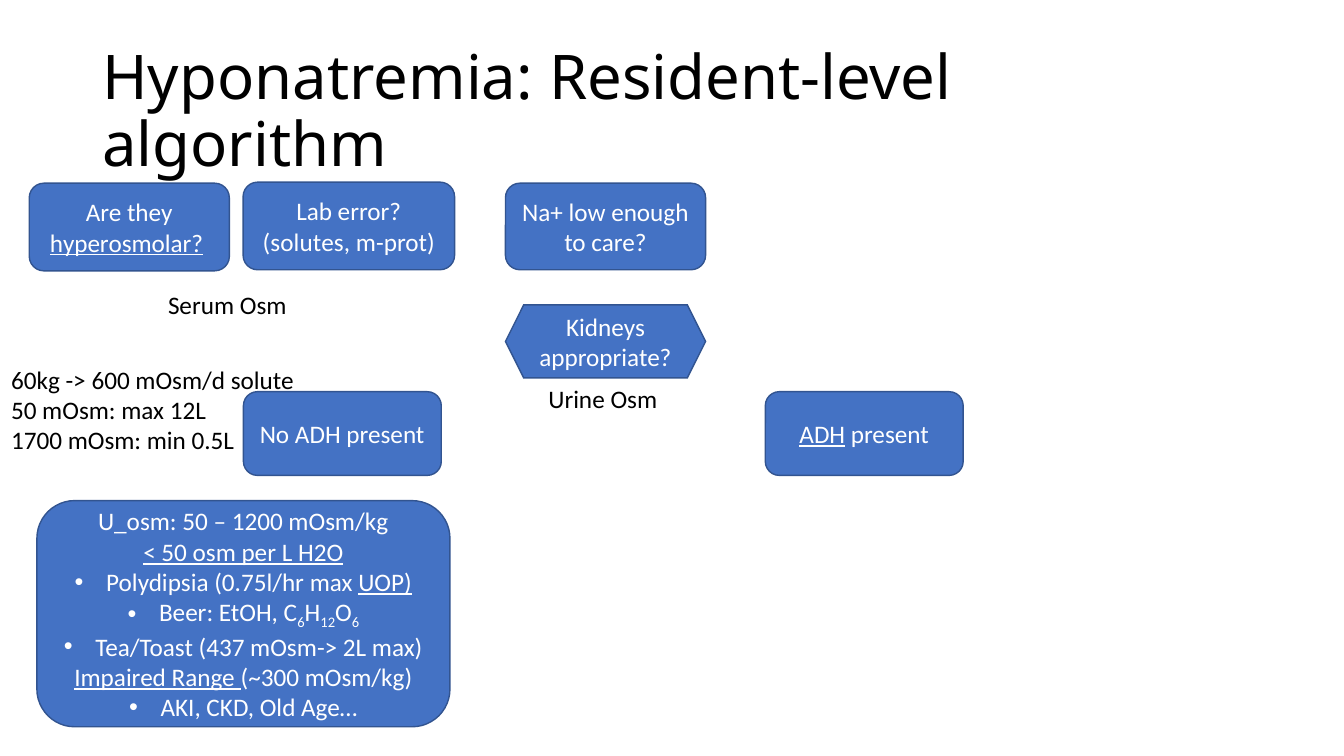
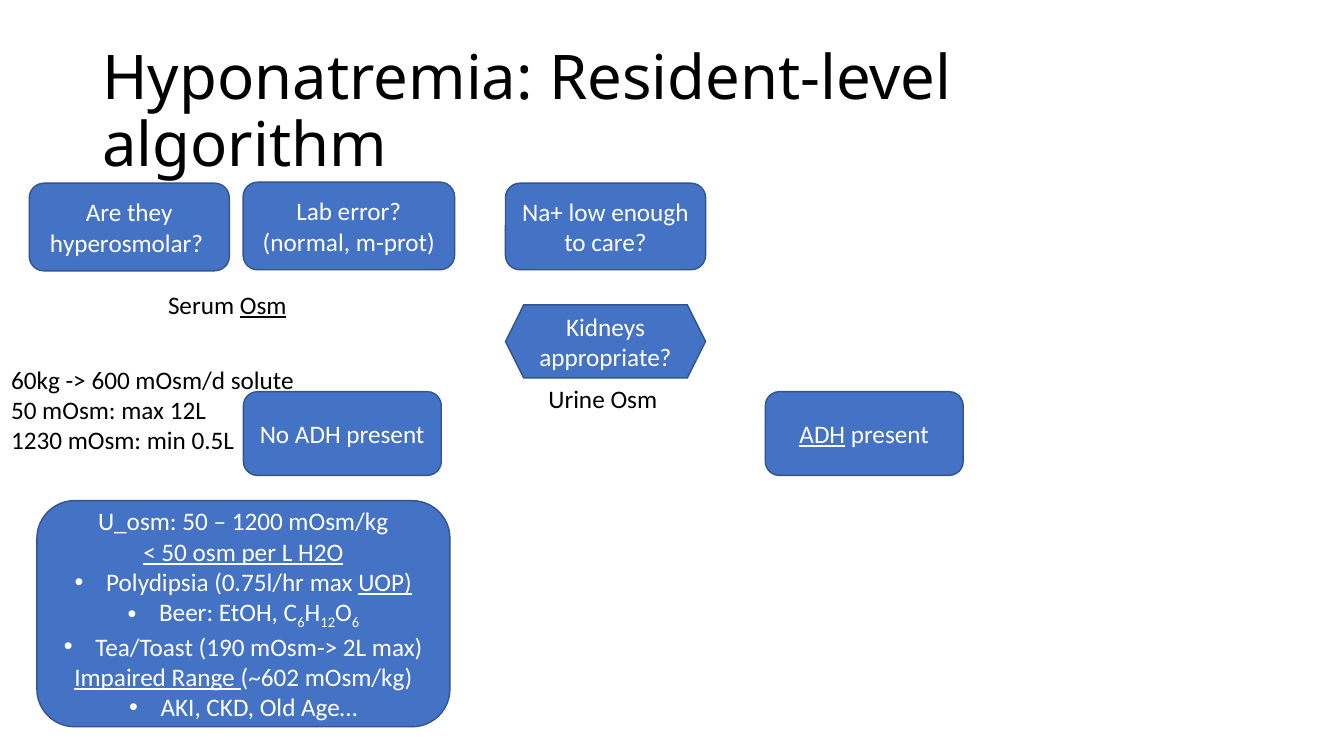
solutes: solutes -> normal
hyperosmolar underline: present -> none
Osm at (263, 306) underline: none -> present
1700: 1700 -> 1230
437: 437 -> 190
~300: ~300 -> ~602
